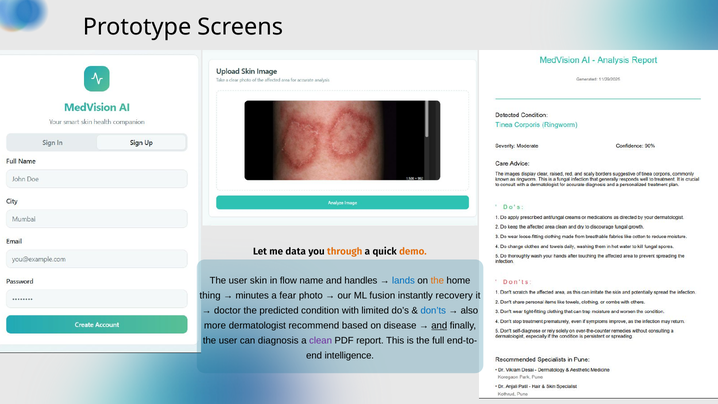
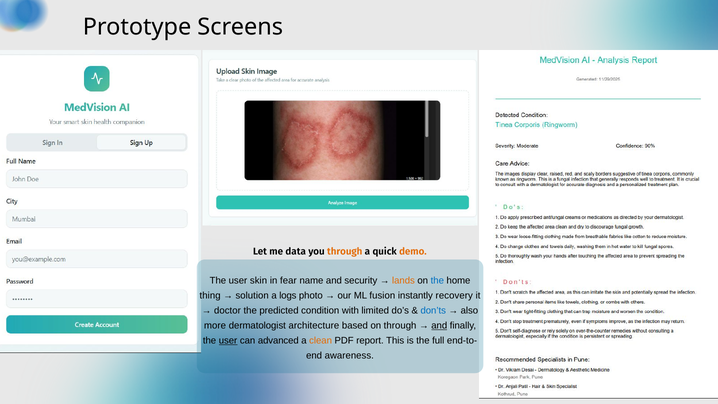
flow: flow -> fear
handles: handles -> security
lands colour: blue -> orange
the at (437, 280) colour: orange -> blue
minutes: minutes -> solution
fear: fear -> logs
recommend: recommend -> architecture
on disease: disease -> through
user at (228, 340) underline: none -> present
diagnosis: diagnosis -> advanced
clean colour: purple -> orange
intelligence: intelligence -> awareness
